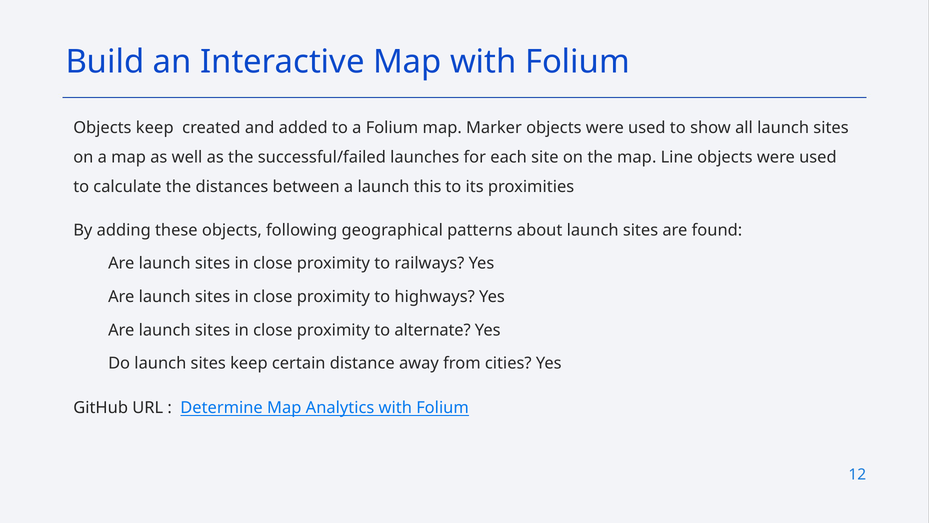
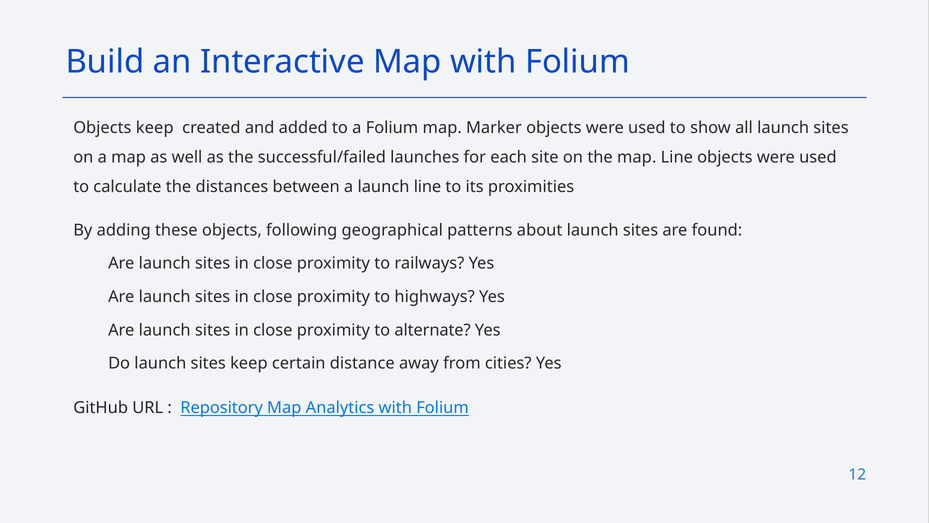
launch this: this -> line
Determine: Determine -> Repository
